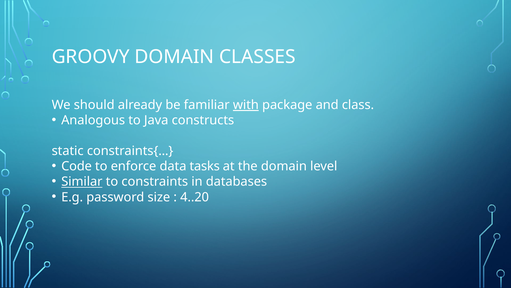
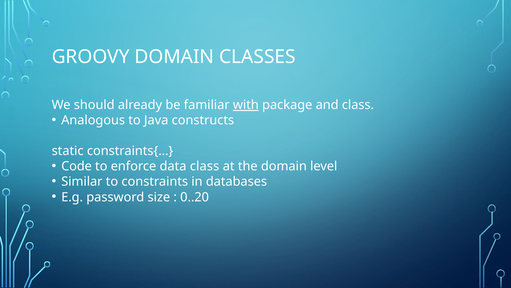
data tasks: tasks -> class
Similar underline: present -> none
4..20: 4..20 -> 0..20
